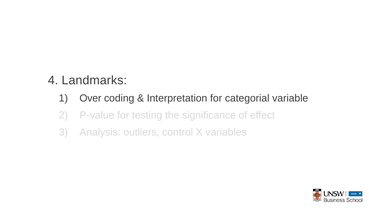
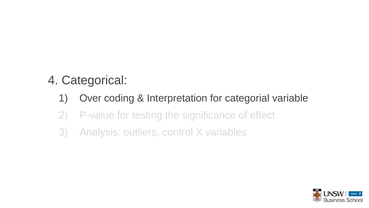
Landmarks: Landmarks -> Categorical
